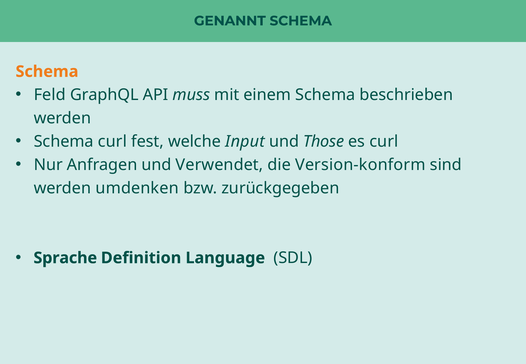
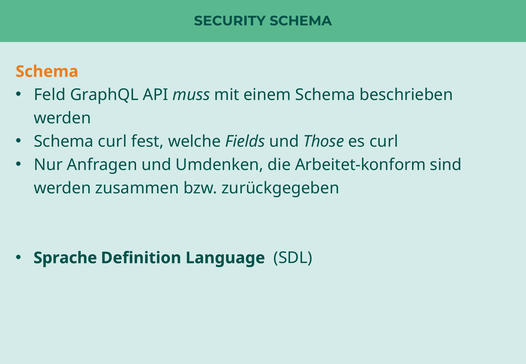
GENANNT: GENANNT -> SECURITY
Input: Input -> Fields
Verwendet: Verwendet -> Umdenken
Version-konform: Version-konform -> Arbeitet-konform
umdenken: umdenken -> zusammen
